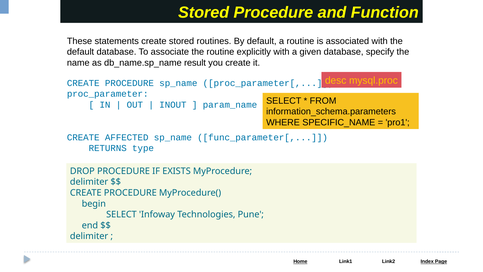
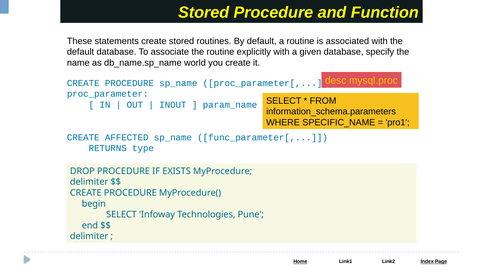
result: result -> world
